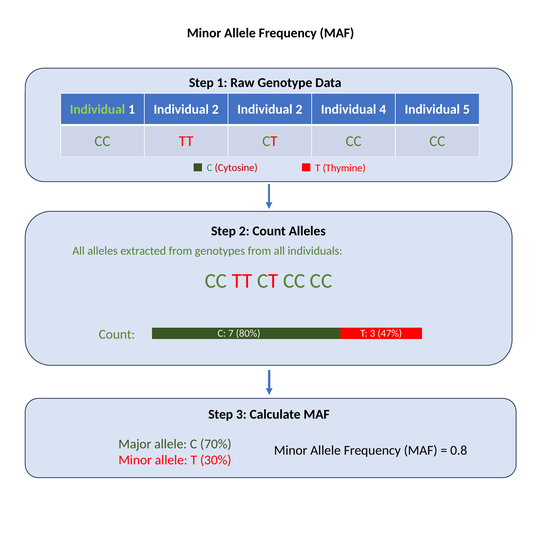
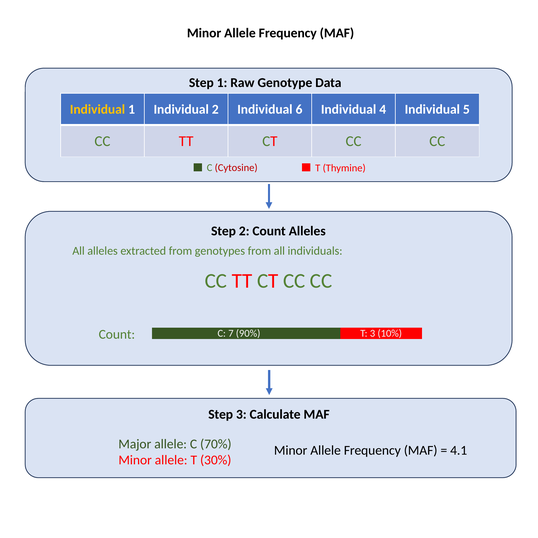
Individual at (97, 109) colour: light green -> yellow
2 Individual 2: 2 -> 6
80%: 80% -> 90%
47%: 47% -> 10%
0.8: 0.8 -> 4.1
